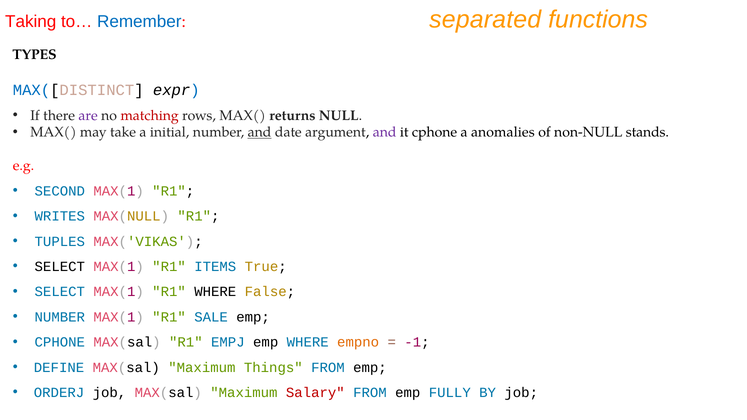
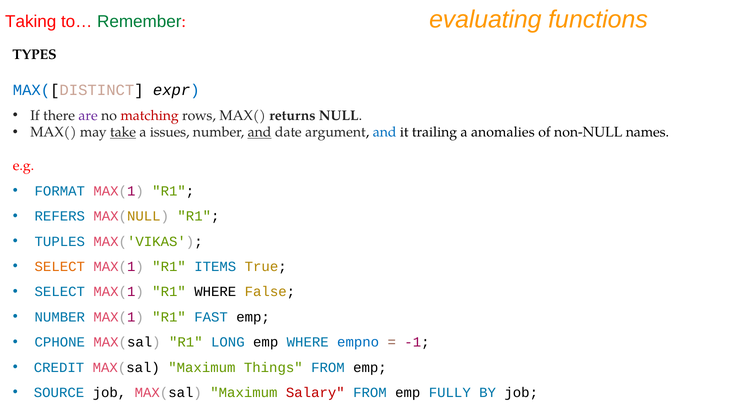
Remember colour: blue -> green
separated: separated -> evaluating
take underline: none -> present
initial: initial -> issues
and at (385, 132) colour: purple -> blue
it cphone: cphone -> trailing
stands: stands -> names
SECOND: SECOND -> FORMAT
WRITES: WRITES -> REFERS
SELECT at (60, 267) colour: black -> orange
SALE: SALE -> FAST
EMPJ: EMPJ -> LONG
empno colour: orange -> blue
DEFINE: DEFINE -> CREDIT
ORDERJ: ORDERJ -> SOURCE
